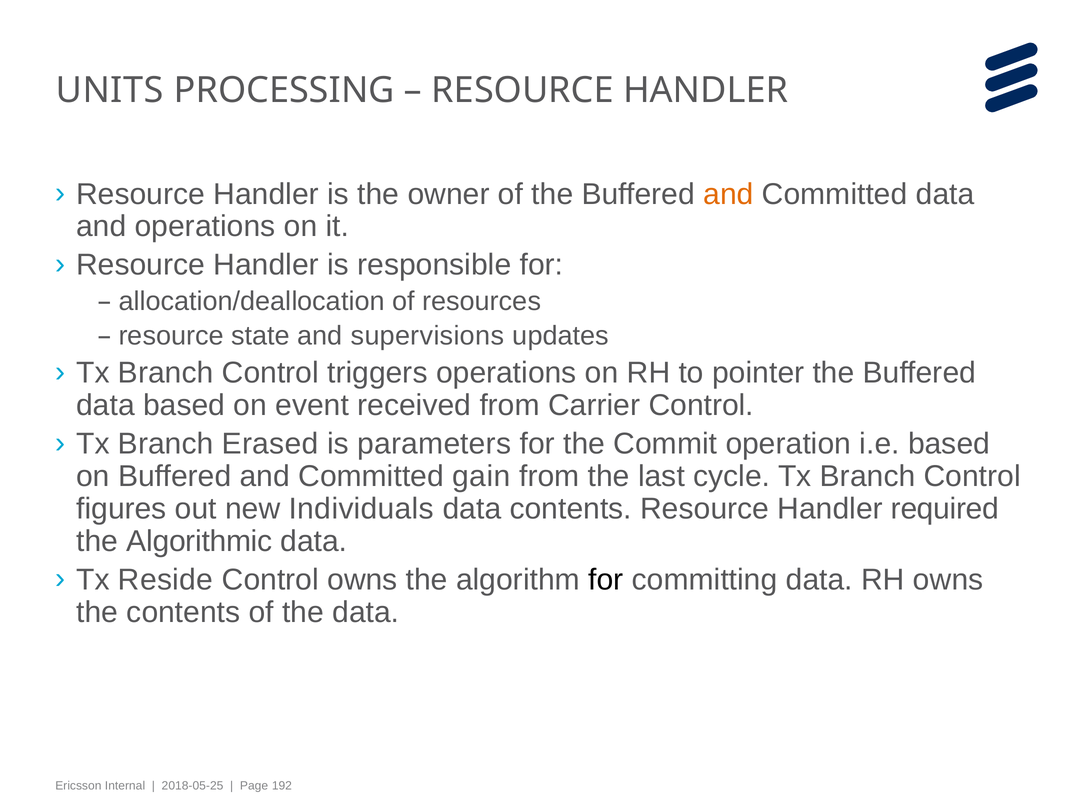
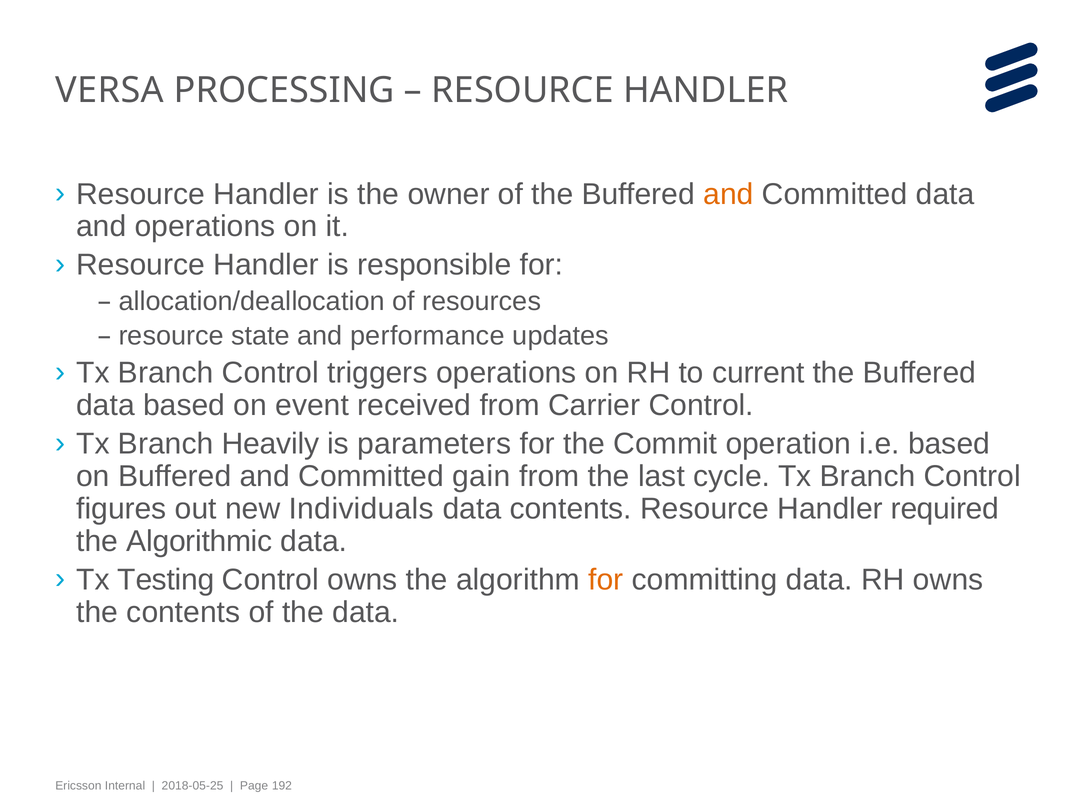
UNITS: UNITS -> VERSA
supervisions: supervisions -> performance
pointer: pointer -> current
Erased: Erased -> Heavily
Reside: Reside -> Testing
for at (606, 580) colour: black -> orange
